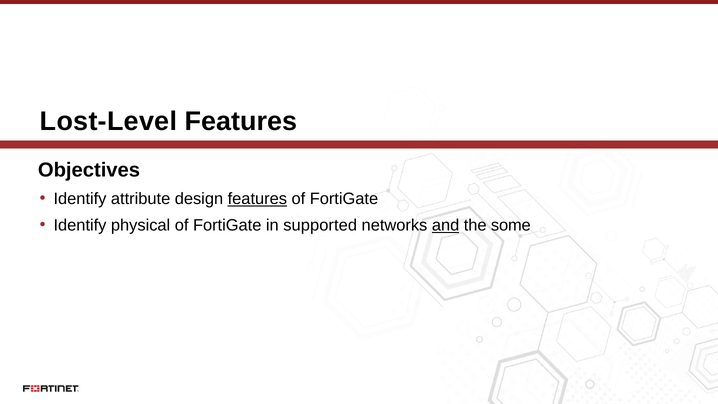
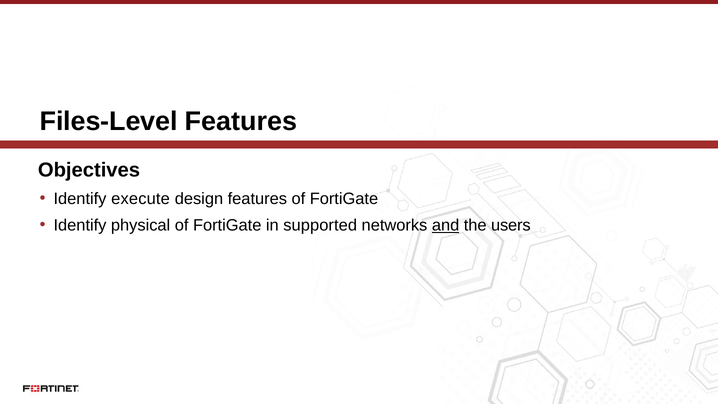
Lost-Level: Lost-Level -> Files-Level
attribute: attribute -> execute
features at (257, 199) underline: present -> none
some: some -> users
